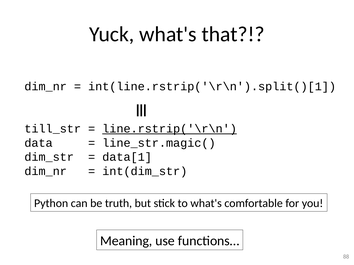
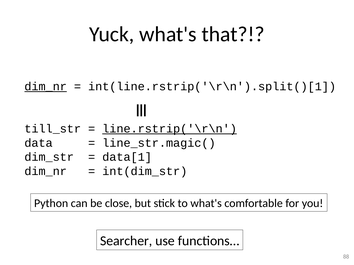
dim_nr at (46, 87) underline: none -> present
truth: truth -> close
Meaning: Meaning -> Searcher
